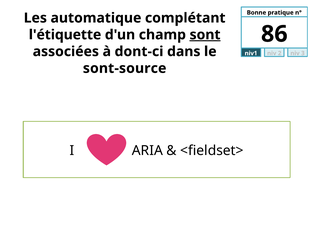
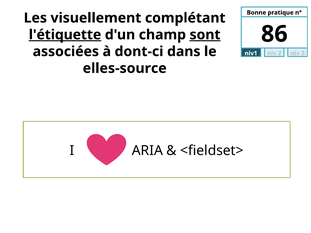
automatique: automatique -> visuellement
l'étiquette underline: none -> present
sont-source: sont-source -> elles-source
